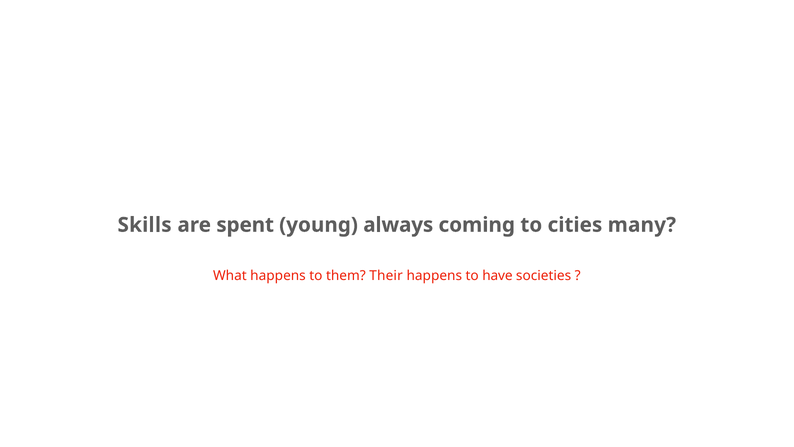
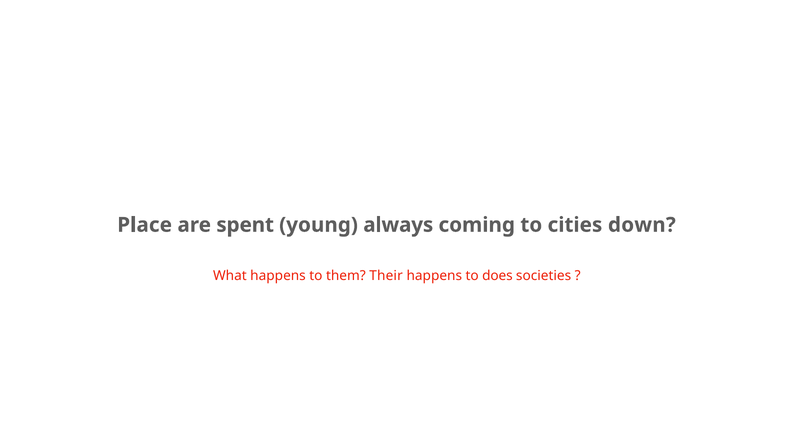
Skills: Skills -> Place
many: many -> down
have: have -> does
